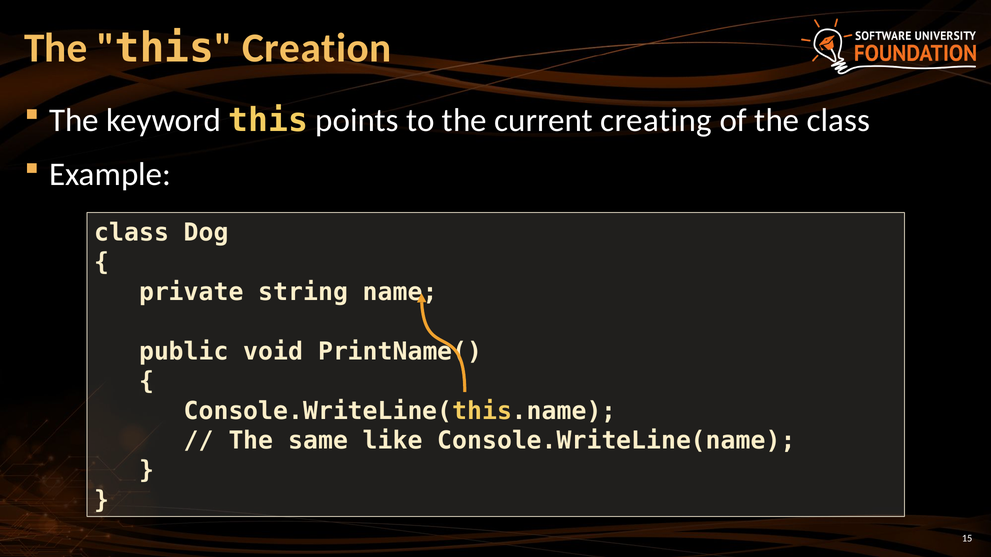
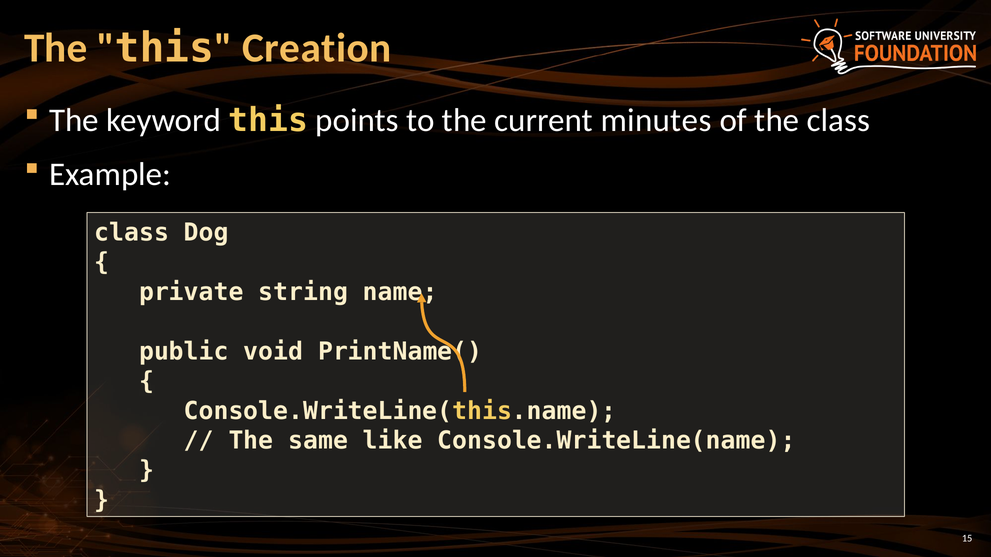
creating: creating -> minutes
